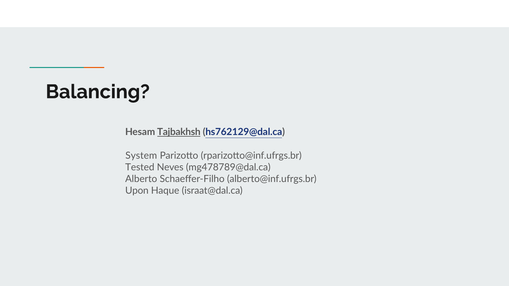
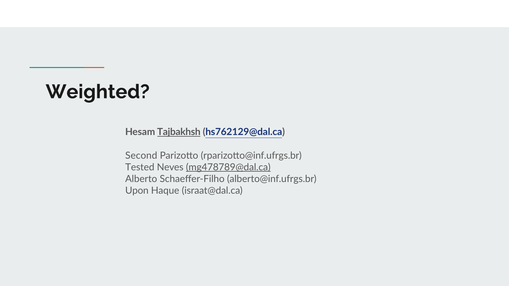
Balancing: Balancing -> Weighted
System: System -> Second
mg478789@dal.ca underline: none -> present
